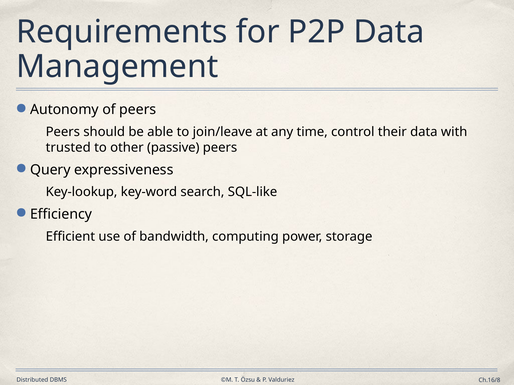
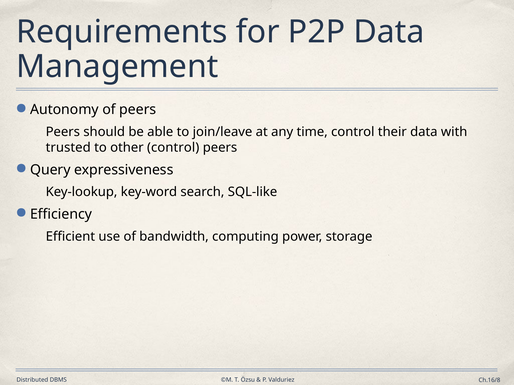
other passive: passive -> control
